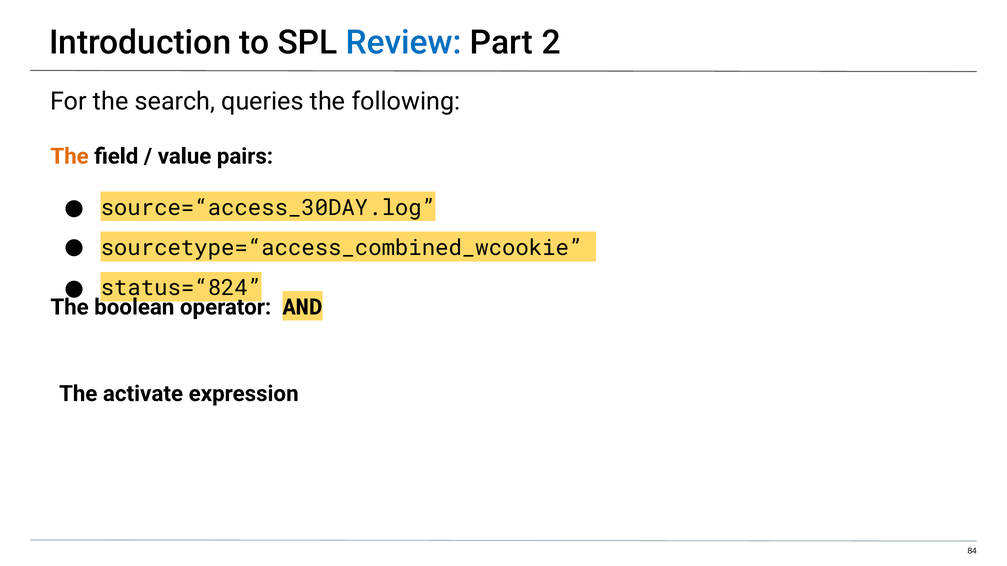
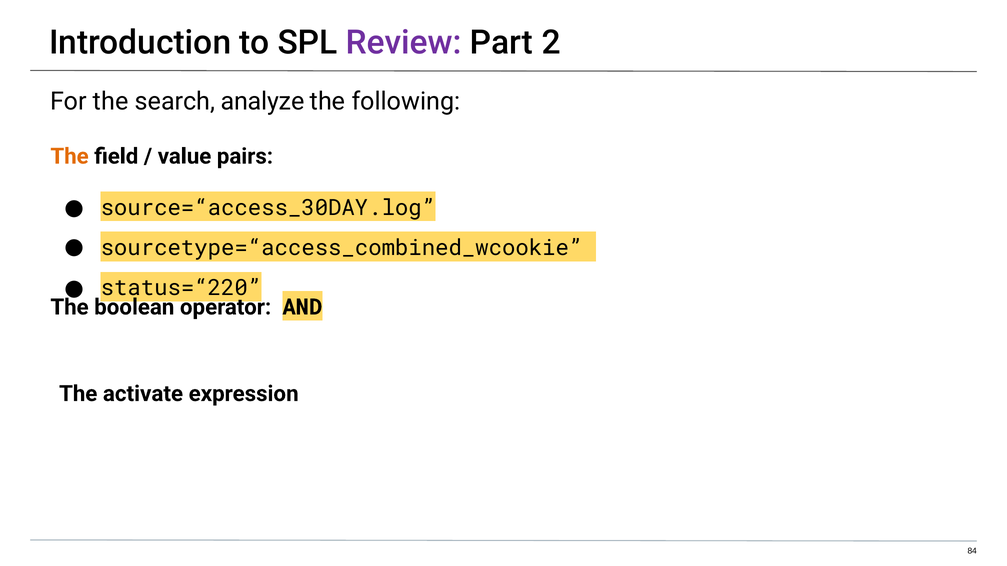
Review colour: blue -> purple
queries: queries -> analyze
status=“824: status=“824 -> status=“220
